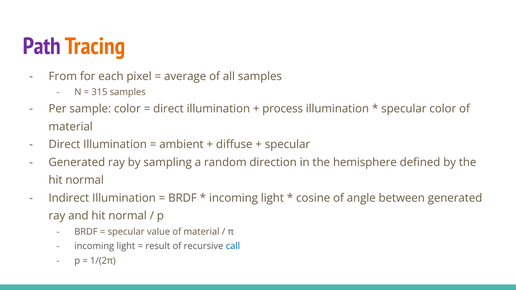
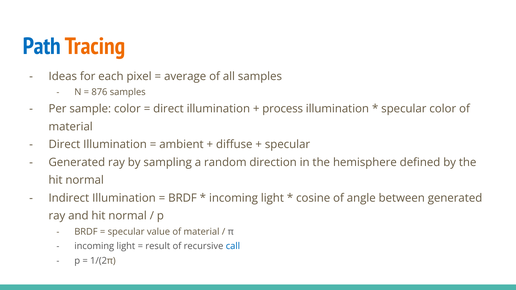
Path colour: purple -> blue
From: From -> Ideas
315: 315 -> 876
